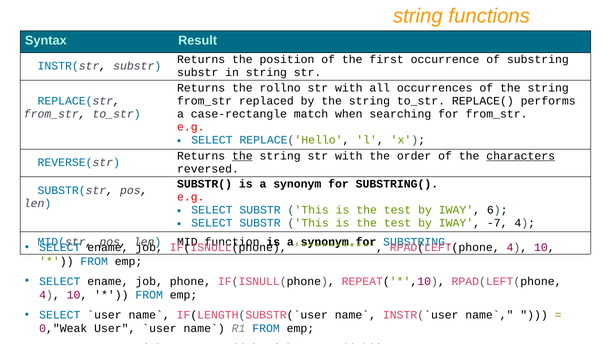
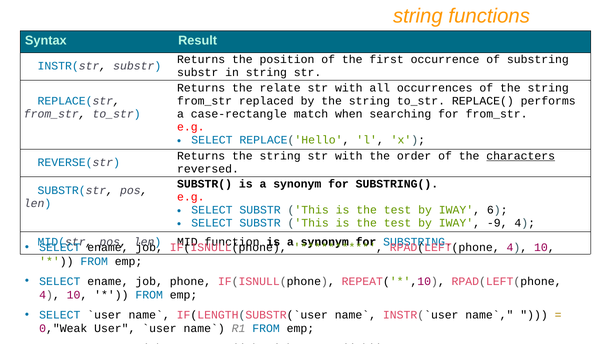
rollno: rollno -> relate
the at (242, 156) underline: present -> none
-7: -7 -> -9
